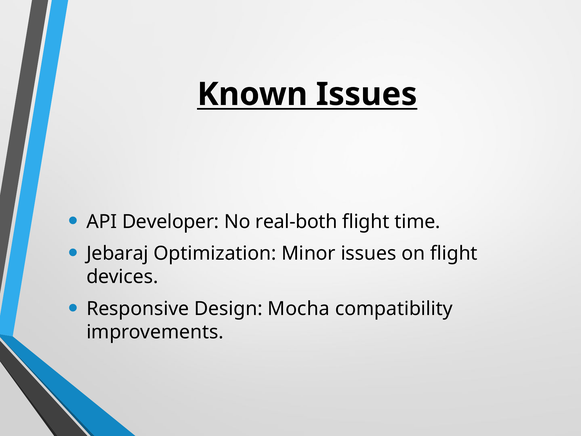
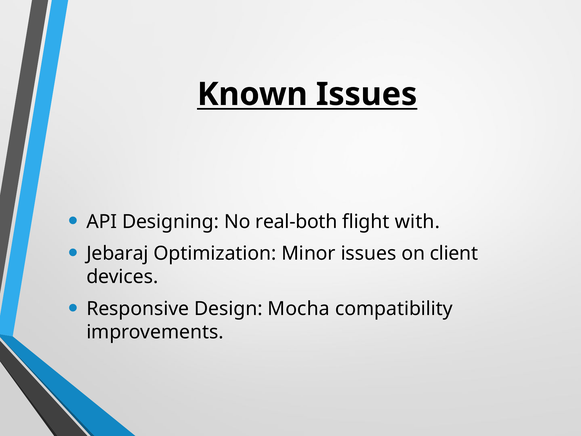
Developer: Developer -> Designing
time: time -> with
on flight: flight -> client
